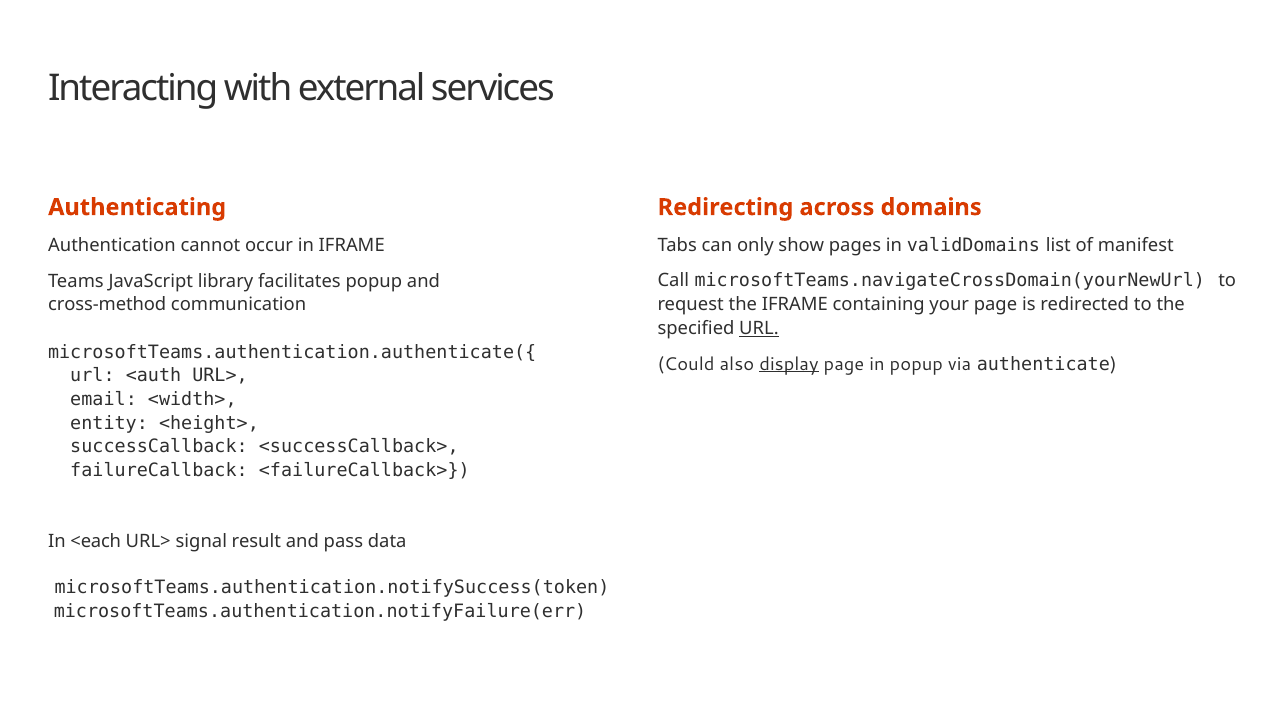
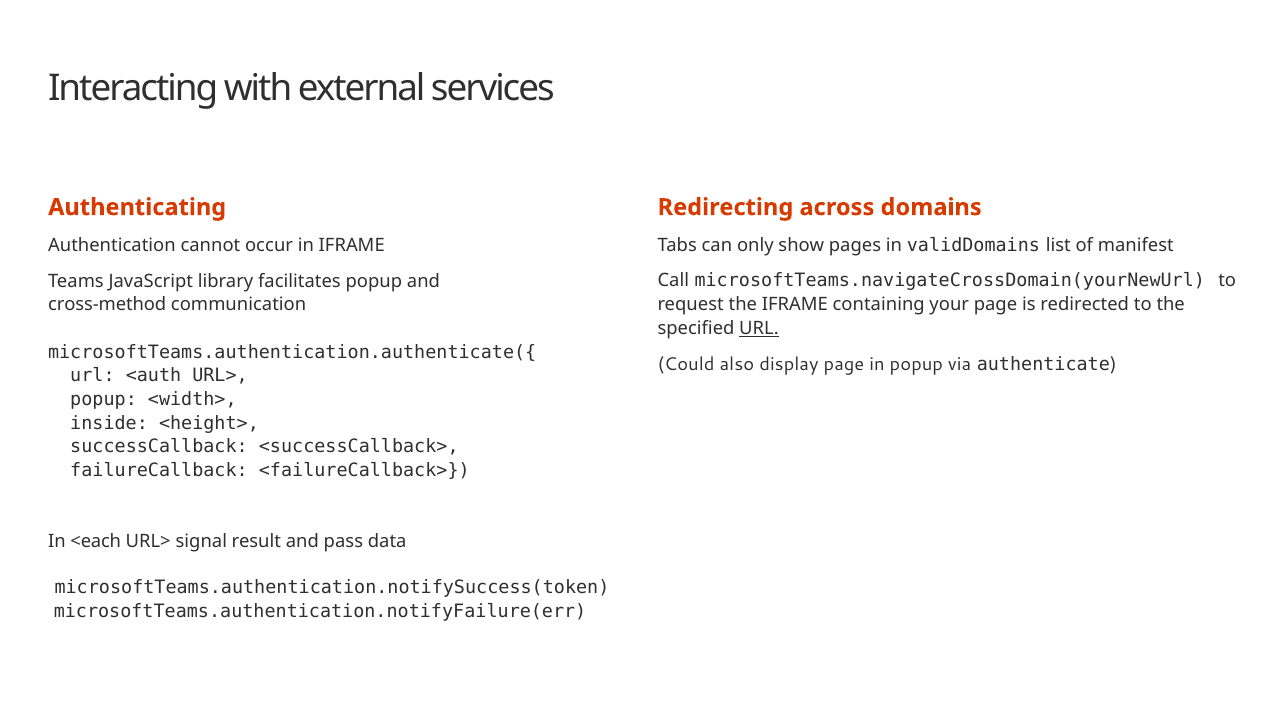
display underline: present -> none
email at (104, 399): email -> popup
entity: entity -> inside
